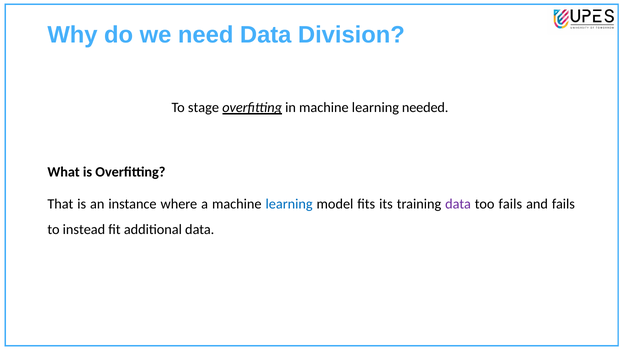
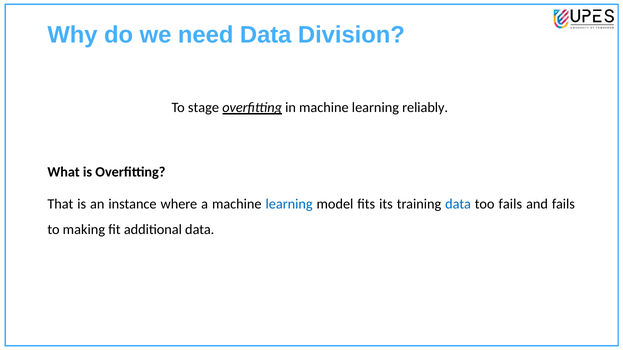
needed: needed -> reliably
data at (458, 204) colour: purple -> blue
instead: instead -> making
